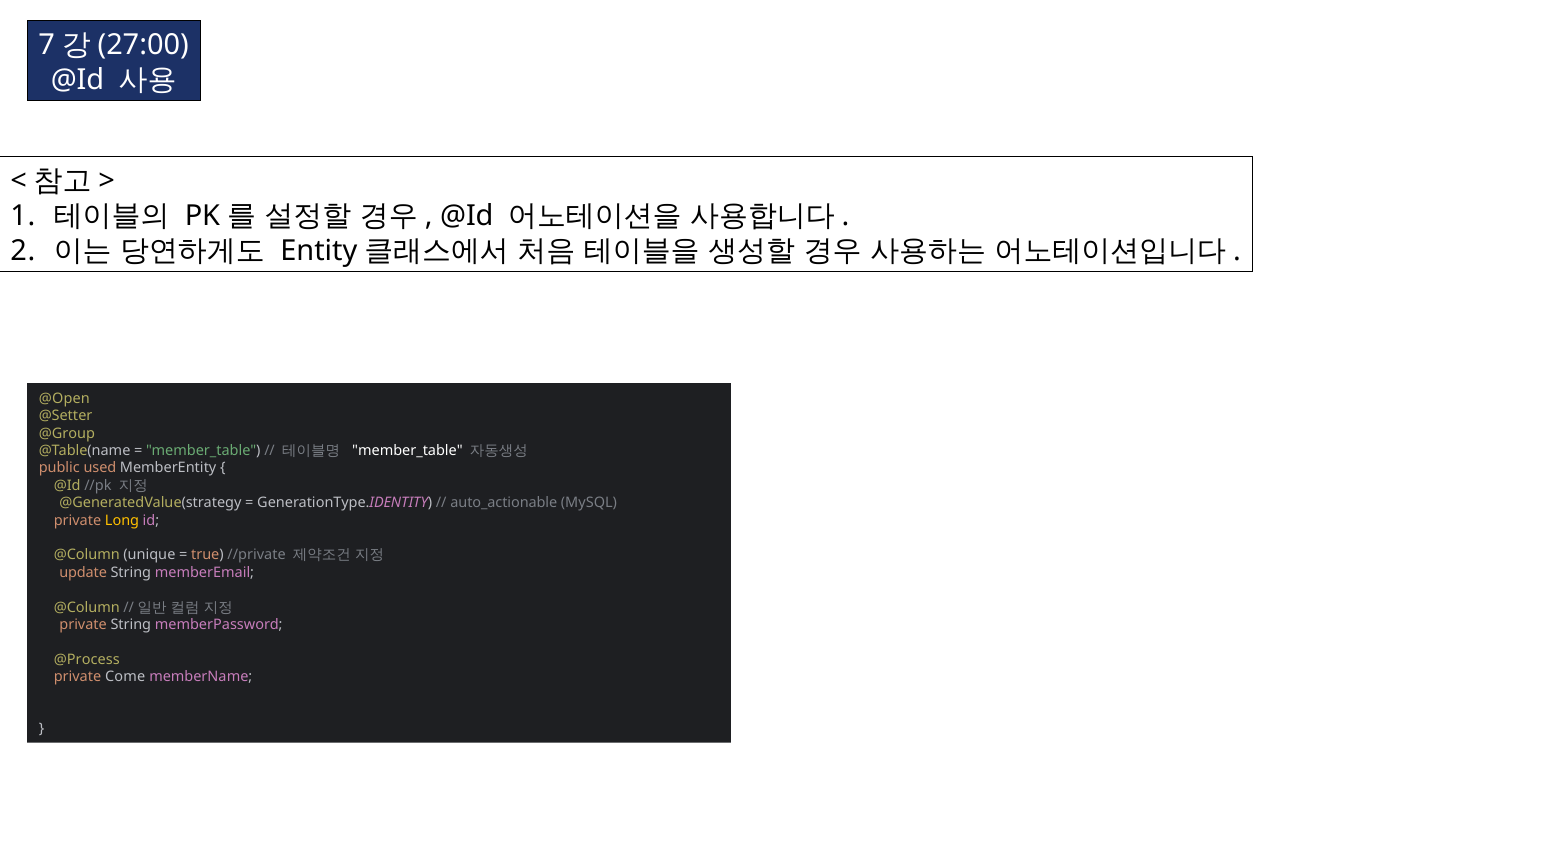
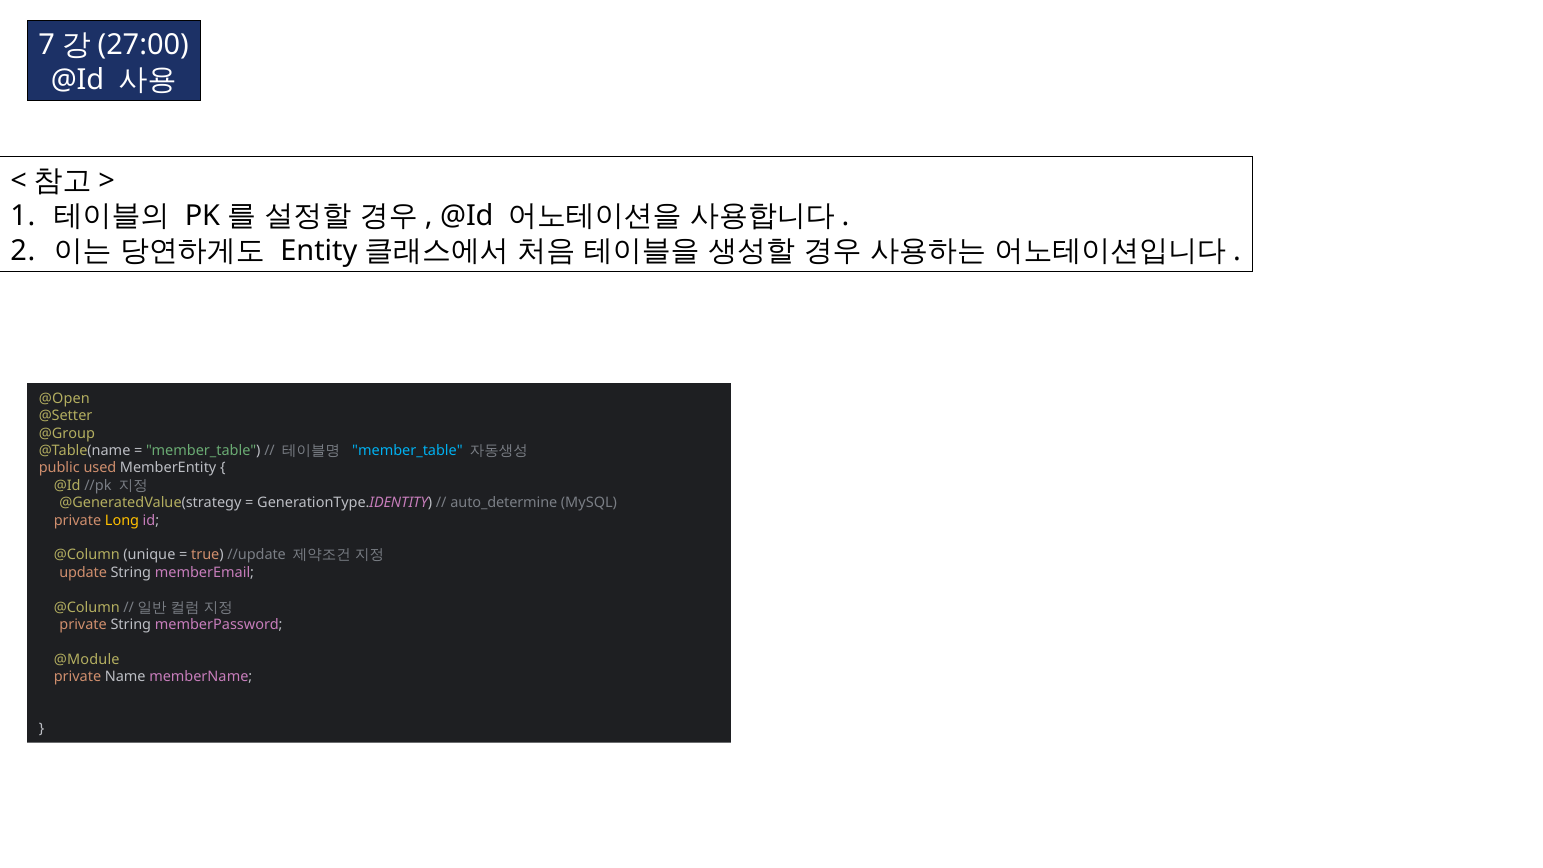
member_table at (408, 451) colour: white -> light blue
auto_actionable: auto_actionable -> auto_determine
//private: //private -> //update
@Process: @Process -> @Module
Come: Come -> Name
